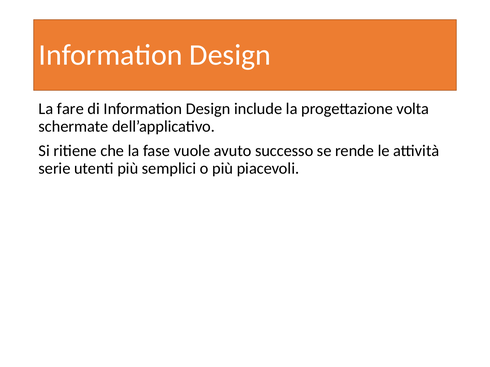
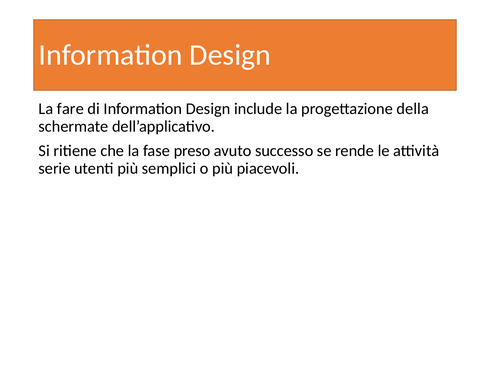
volta: volta -> della
vuole: vuole -> preso
